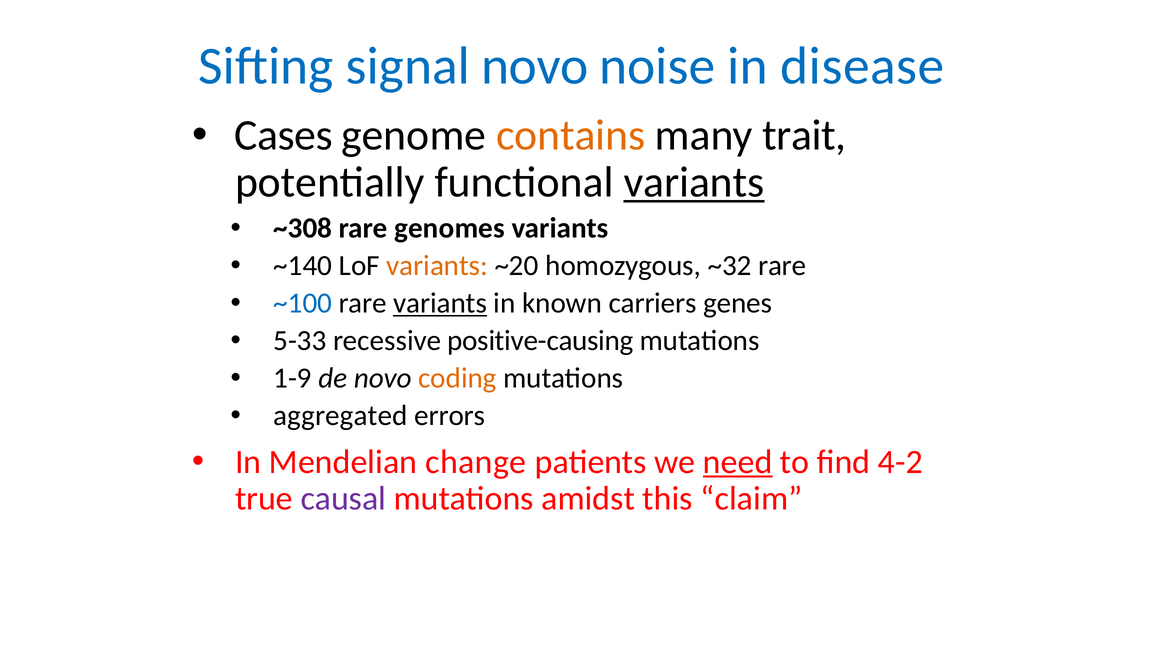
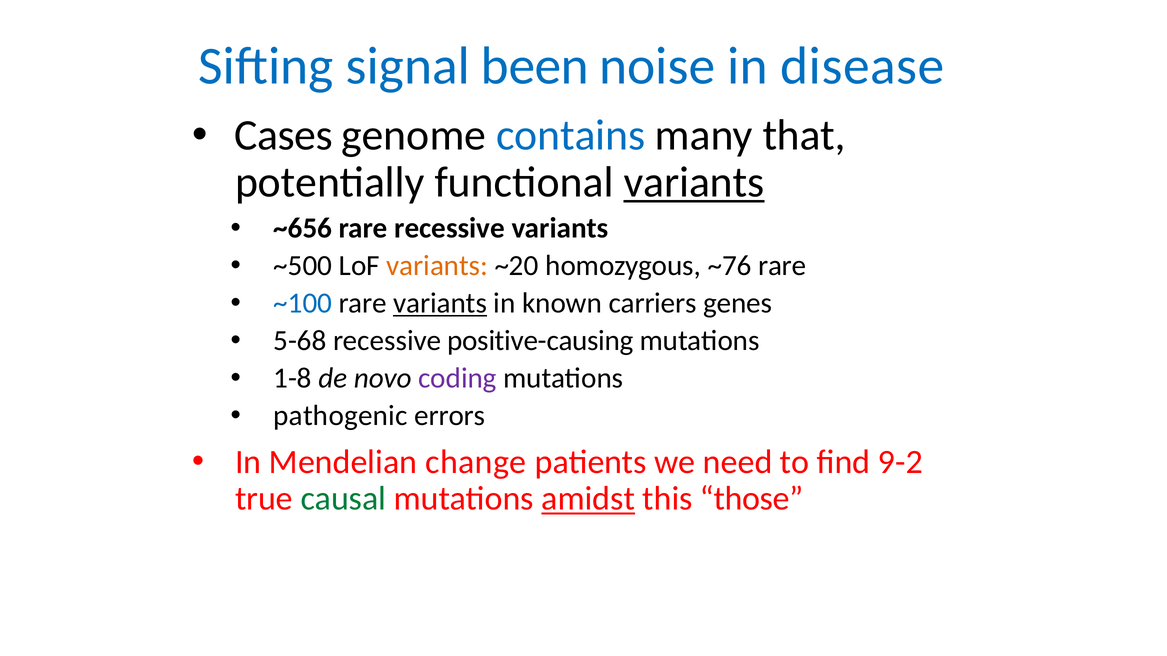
signal novo: novo -> been
contains colour: orange -> blue
trait: trait -> that
~308: ~308 -> ~656
rare genomes: genomes -> recessive
~140: ~140 -> ~500
~32: ~32 -> ~76
5-33: 5-33 -> 5-68
1-9: 1-9 -> 1-8
coding colour: orange -> purple
aggregated: aggregated -> pathogenic
need underline: present -> none
4-2: 4-2 -> 9-2
causal colour: purple -> green
amidst underline: none -> present
claim: claim -> those
